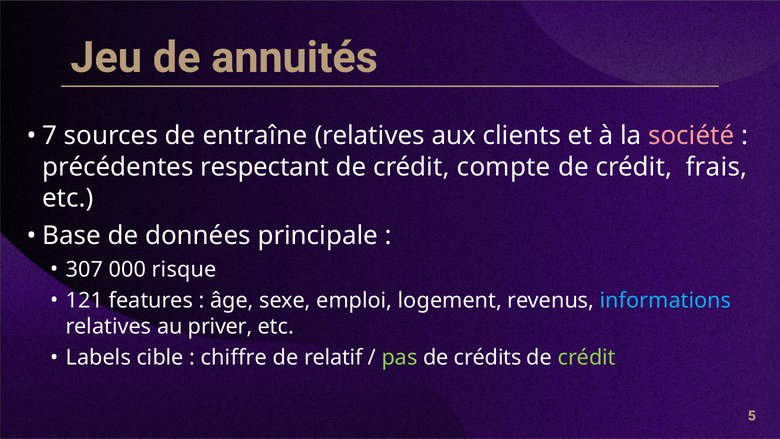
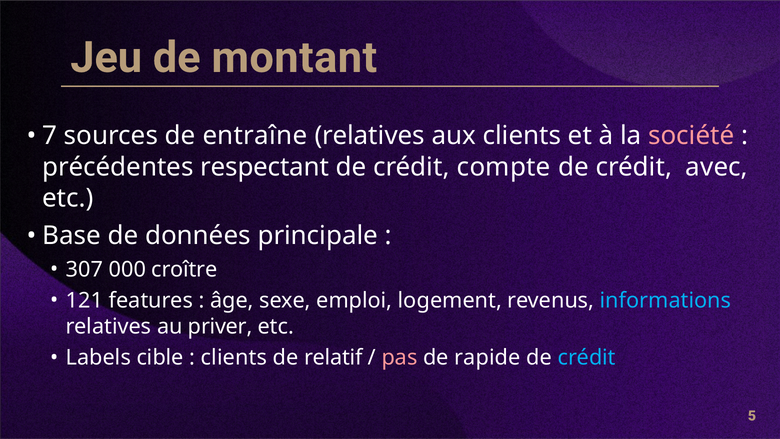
annuités: annuités -> montant
frais: frais -> avec
risque: risque -> croître
chiffre at (234, 358): chiffre -> clients
pas colour: light green -> pink
crédits: crédits -> rapide
crédit at (587, 358) colour: light green -> light blue
